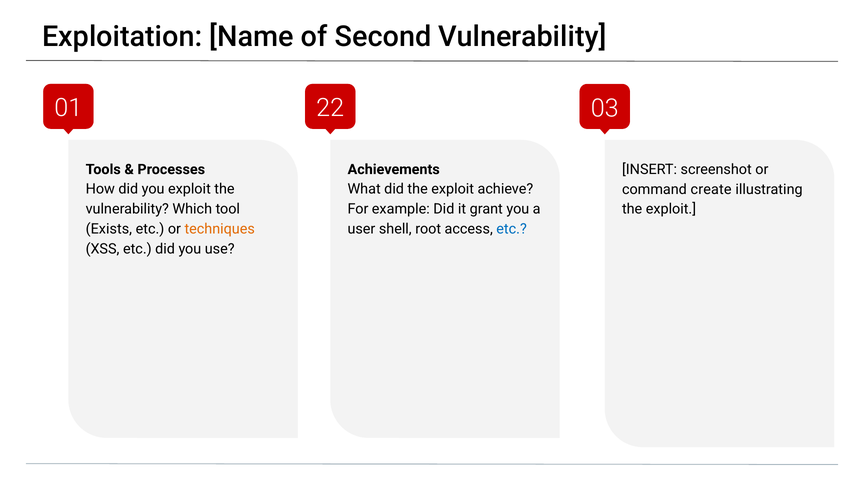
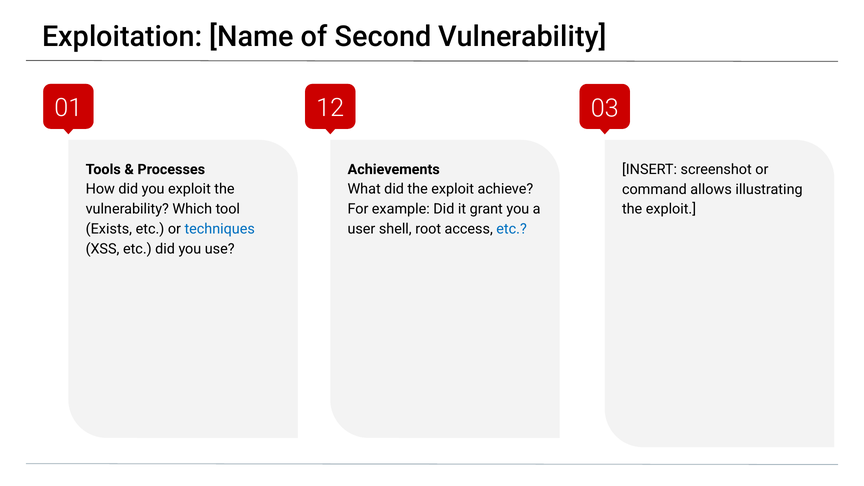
22: 22 -> 12
create: create -> allows
techniques colour: orange -> blue
